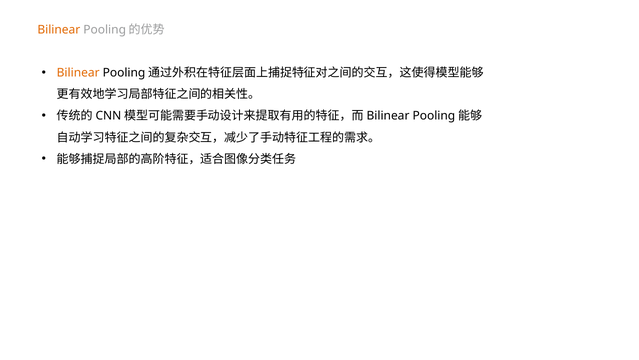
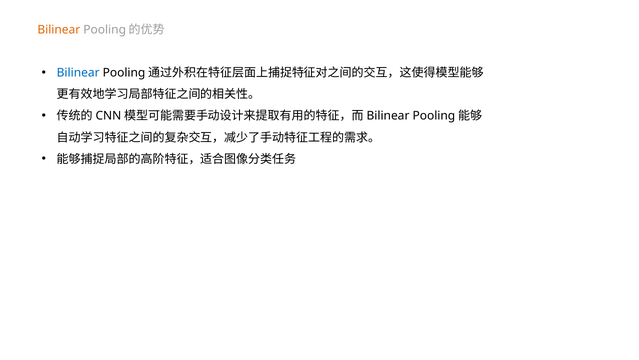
Bilinear at (78, 73) colour: orange -> blue
